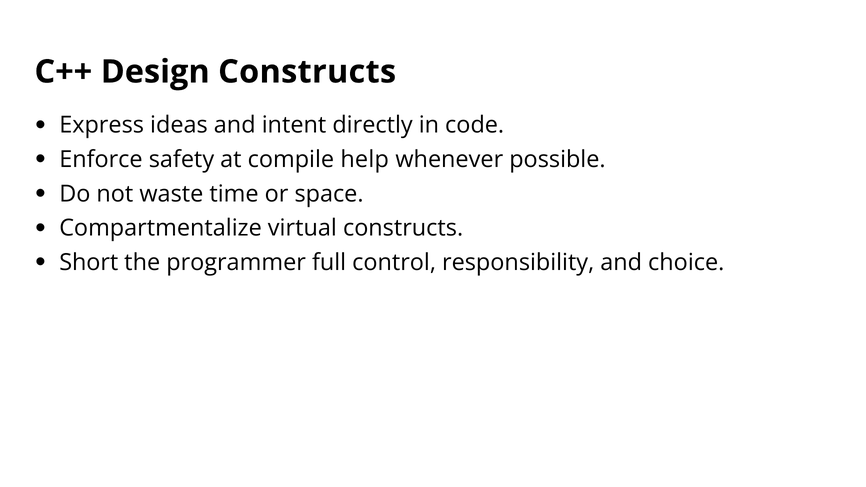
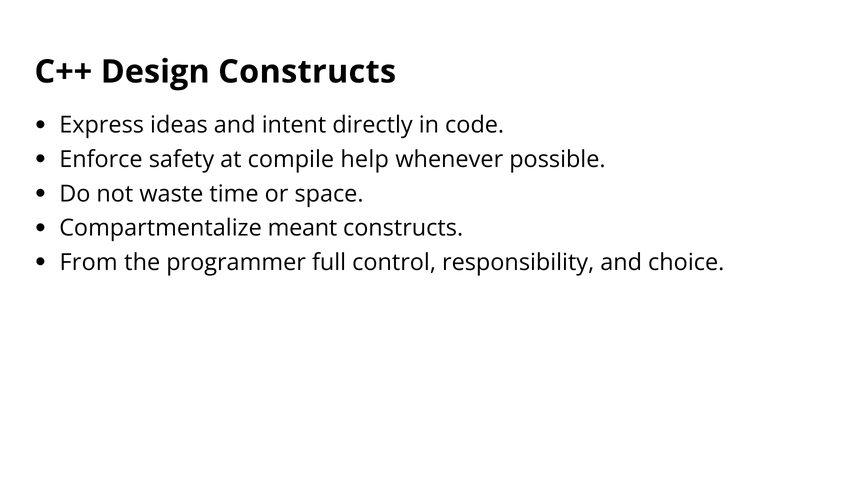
virtual: virtual -> meant
Short: Short -> From
